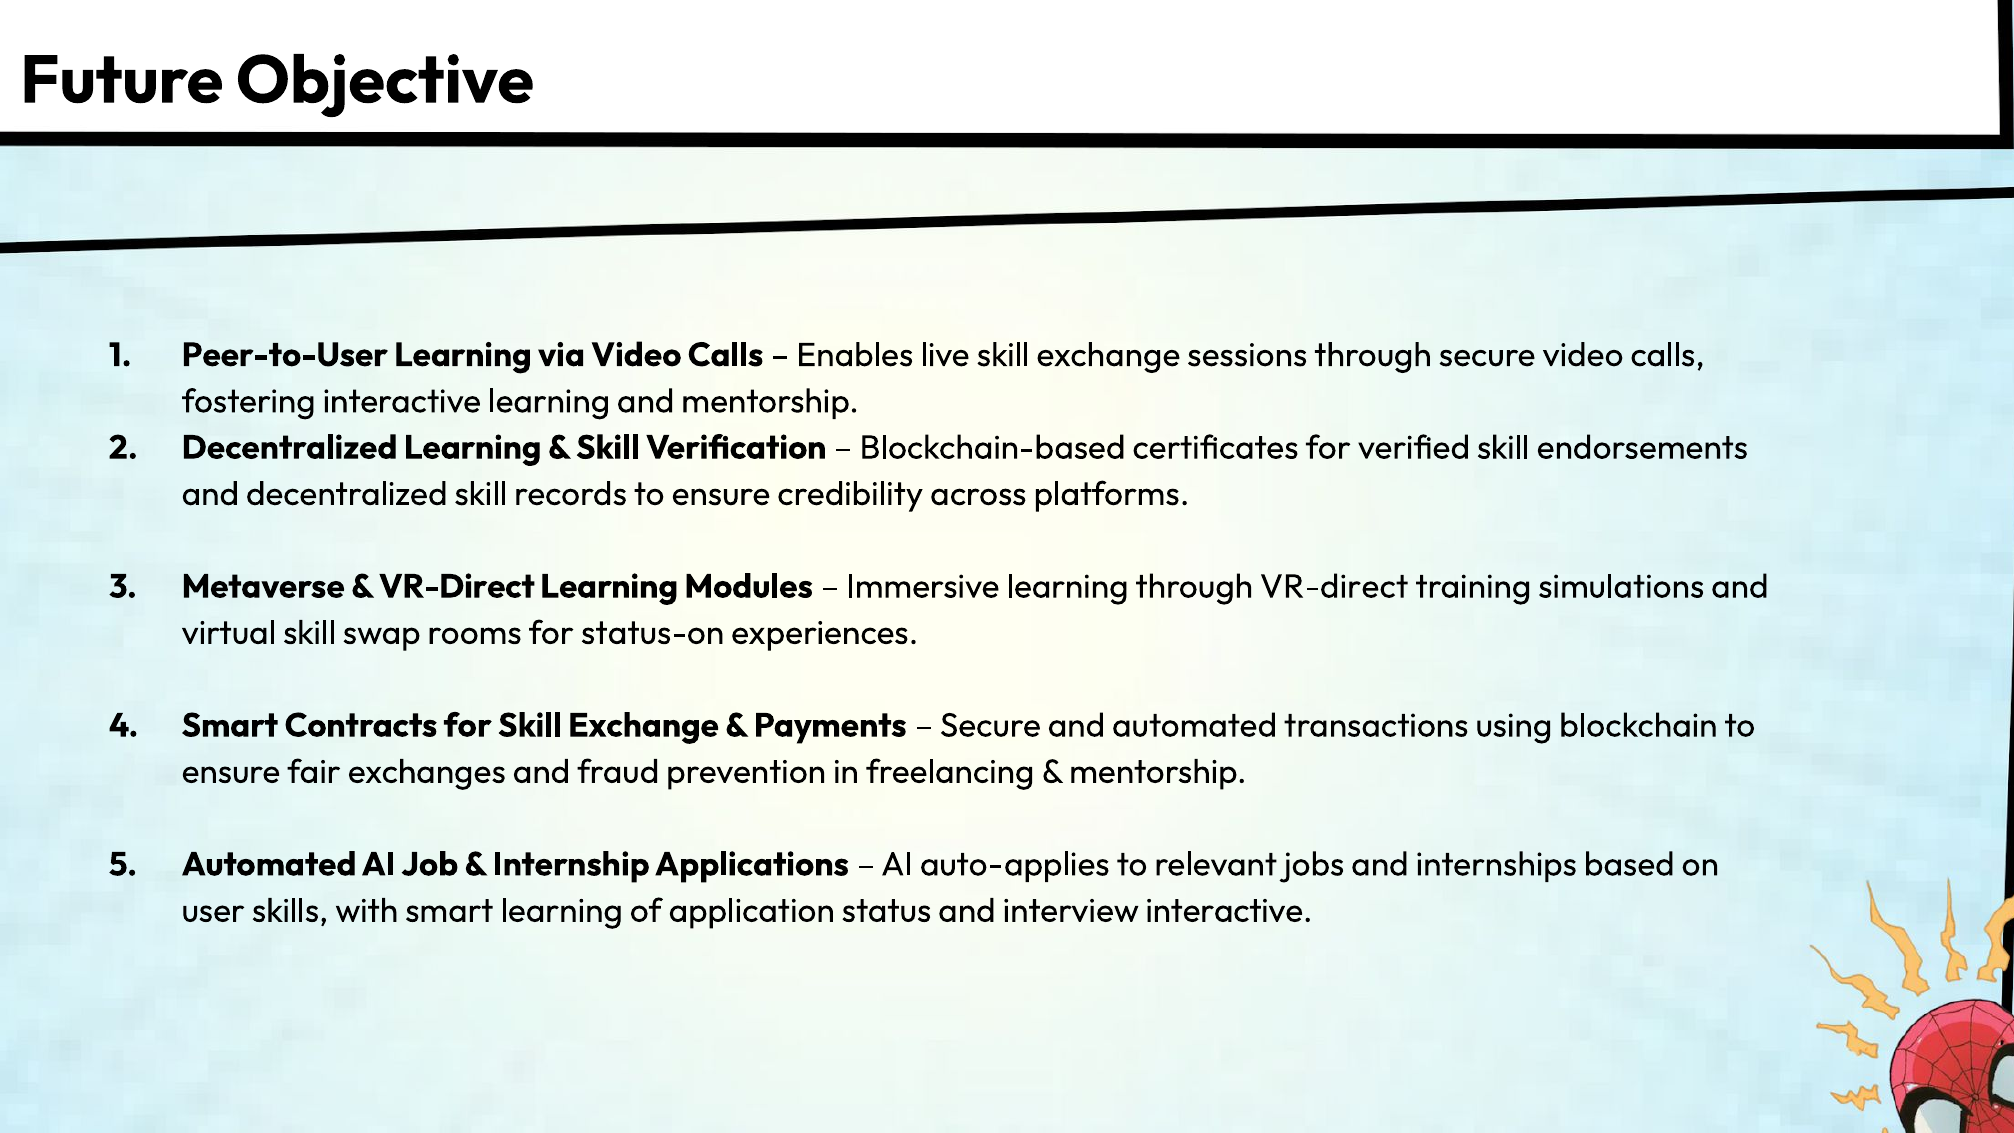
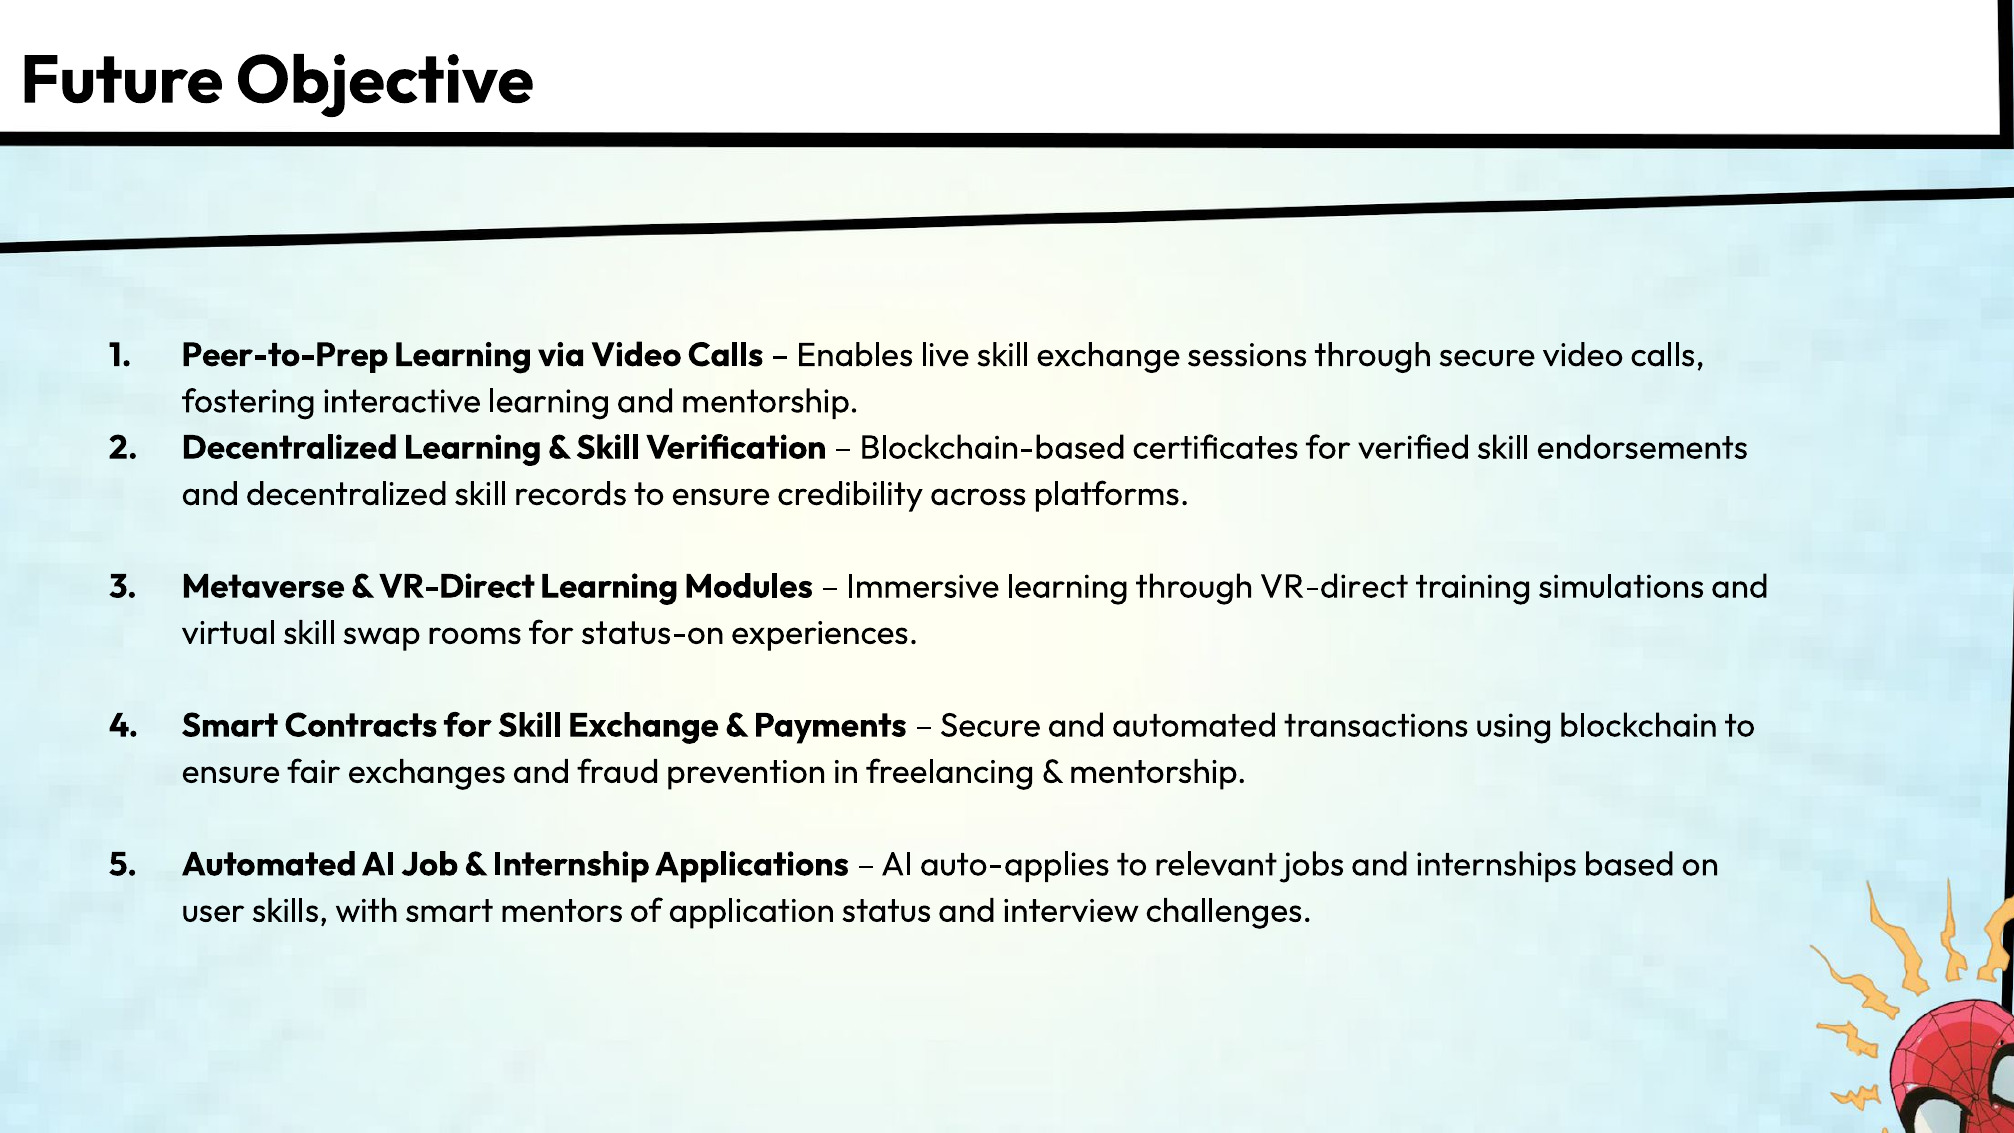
Peer-to-User: Peer-to-User -> Peer-to-Prep
smart learning: learning -> mentors
interview interactive: interactive -> challenges
